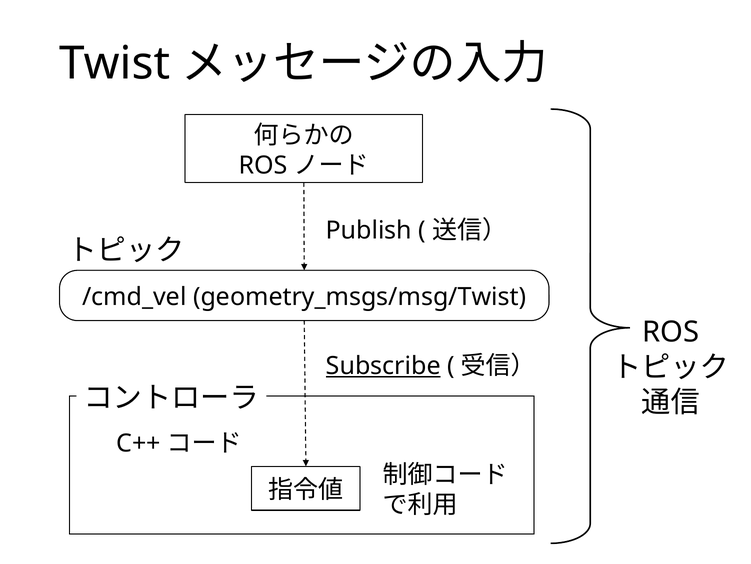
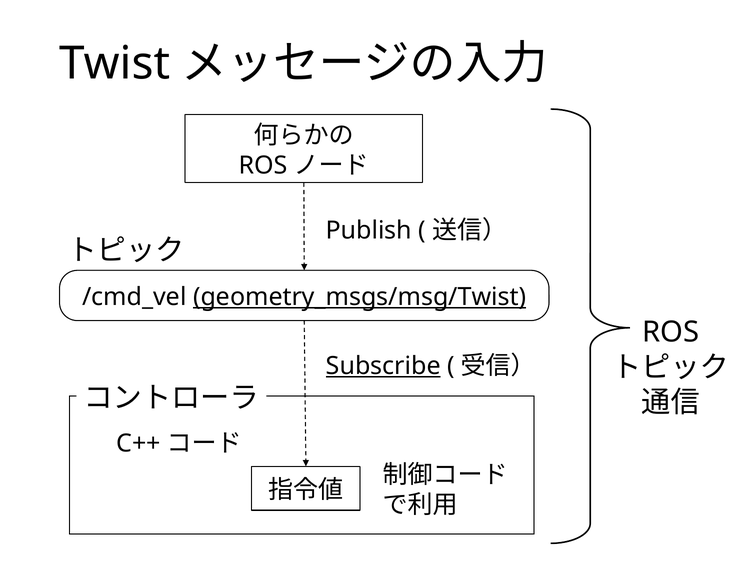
geometry_msgs/msg/Twist underline: none -> present
